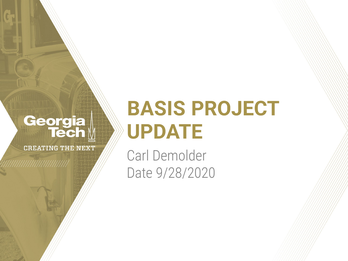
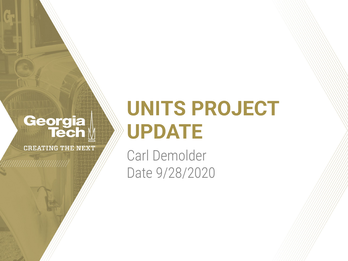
BASIS: BASIS -> UNITS
